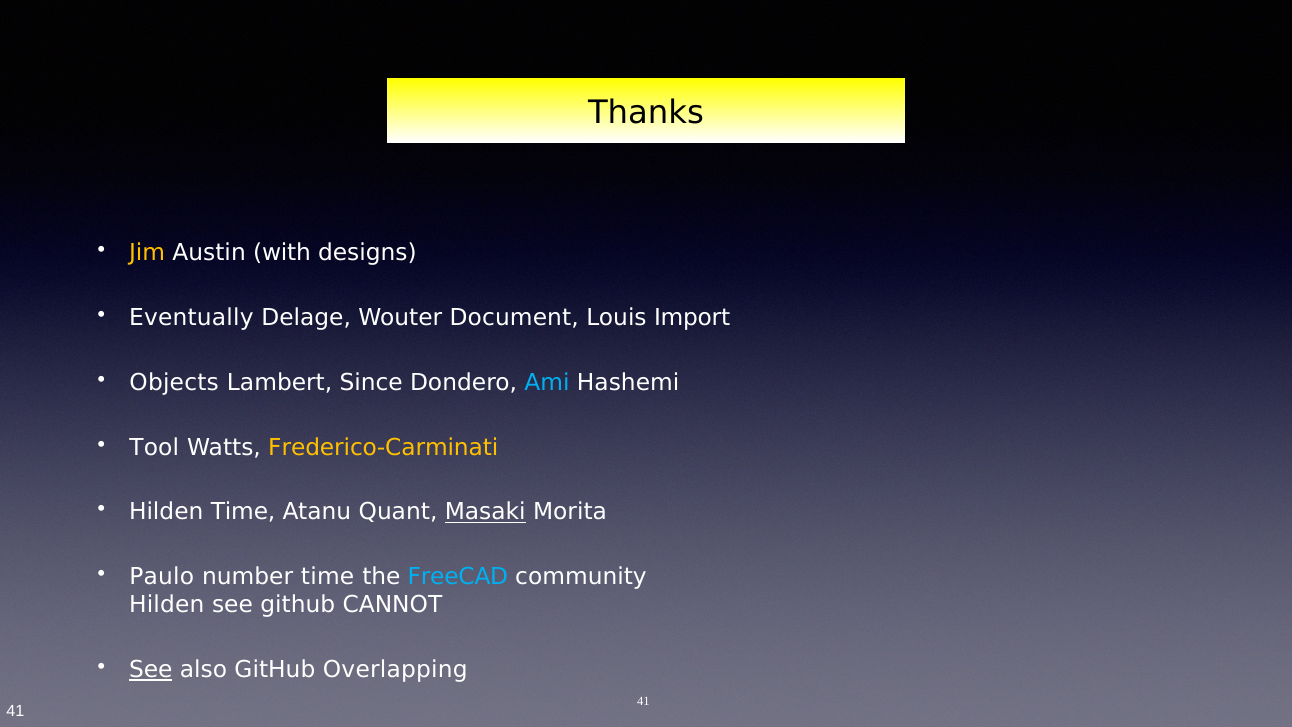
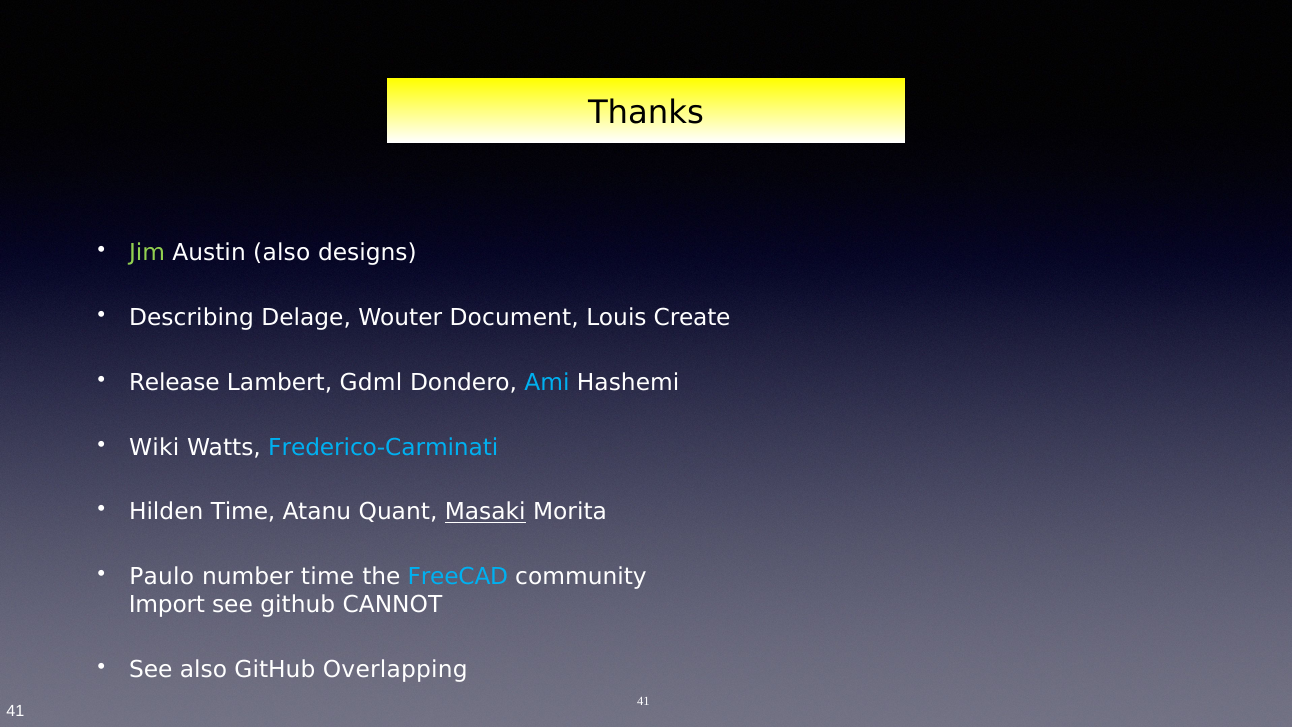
Jim colour: yellow -> light green
Austin with: with -> also
Eventually: Eventually -> Describing
Import: Import -> Create
Objects: Objects -> Release
Since: Since -> Gdml
Tool: Tool -> Wiki
Frederico-Carminati colour: yellow -> light blue
Hilden at (167, 605): Hilden -> Import
See at (151, 670) underline: present -> none
